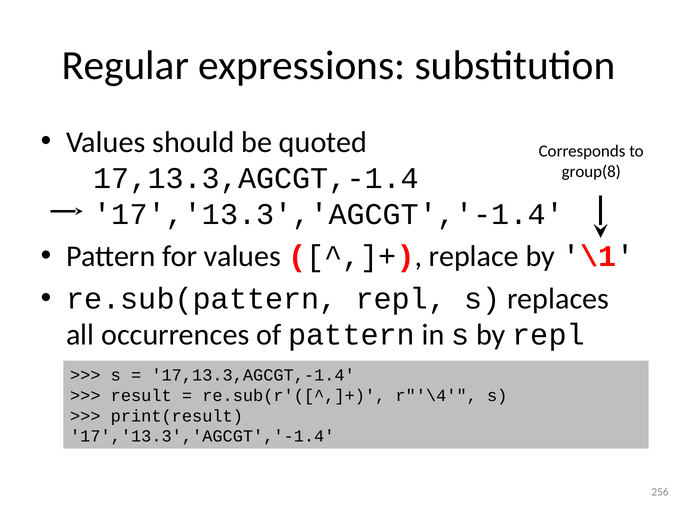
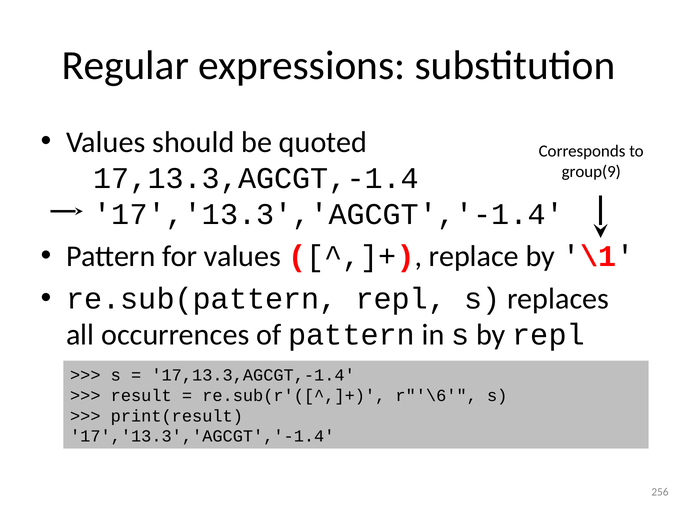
group(8: group(8 -> group(9
r"'\4: r"'\4 -> r"'\6
